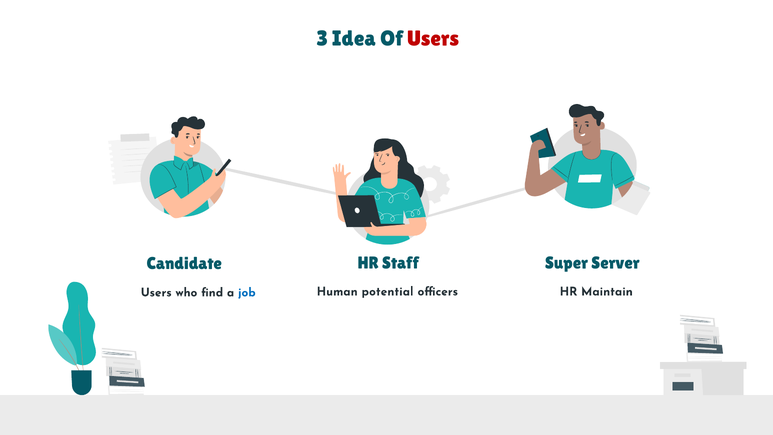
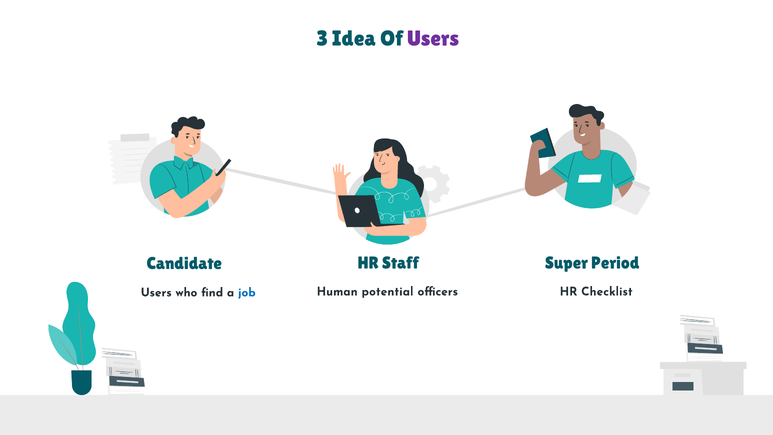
Users at (433, 39) colour: red -> purple
Server: Server -> Period
Maintain: Maintain -> Checklist
